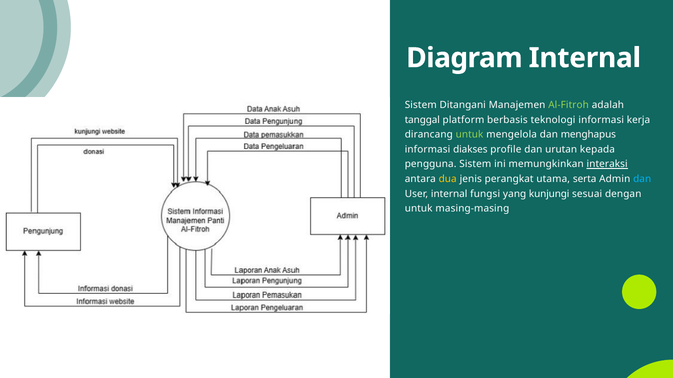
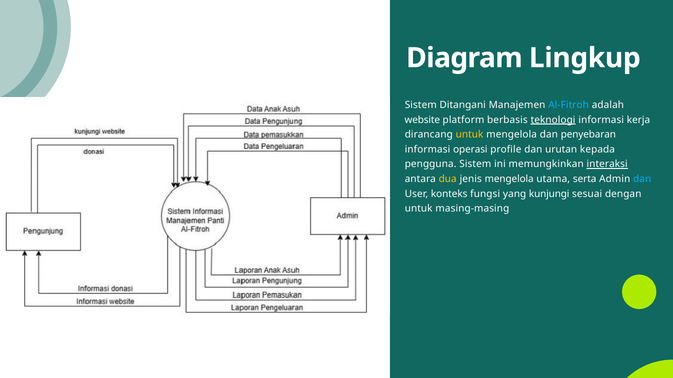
Diagram Internal: Internal -> Lingkup
Al-Fitroh colour: light green -> light blue
tanggal: tanggal -> website
teknologi underline: none -> present
untuk at (470, 135) colour: light green -> yellow
menghapus: menghapus -> penyebaran
diakses: diakses -> operasi
jenis perangkat: perangkat -> mengelola
User internal: internal -> konteks
